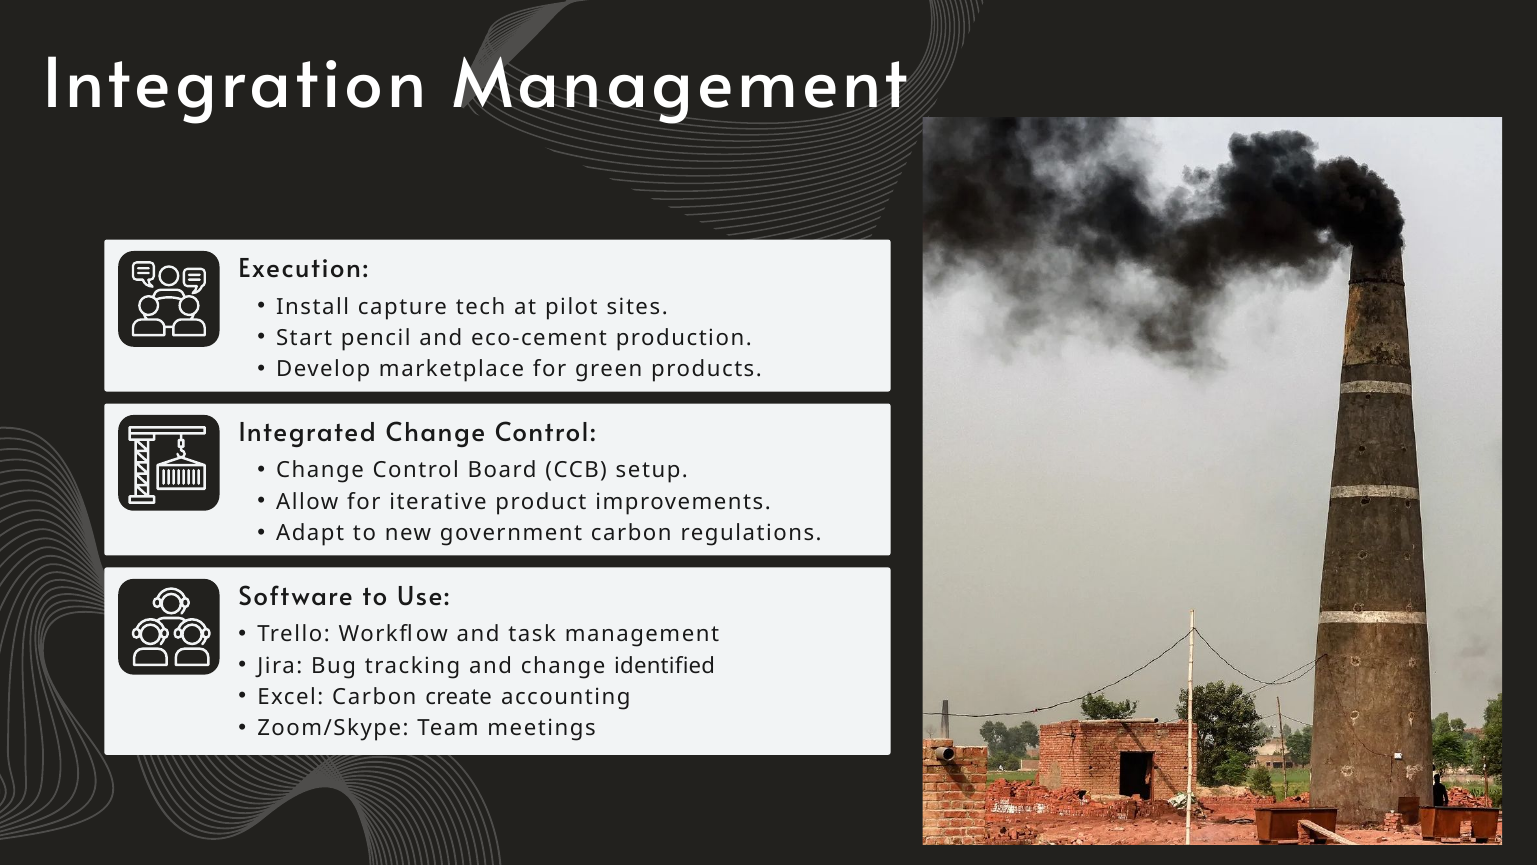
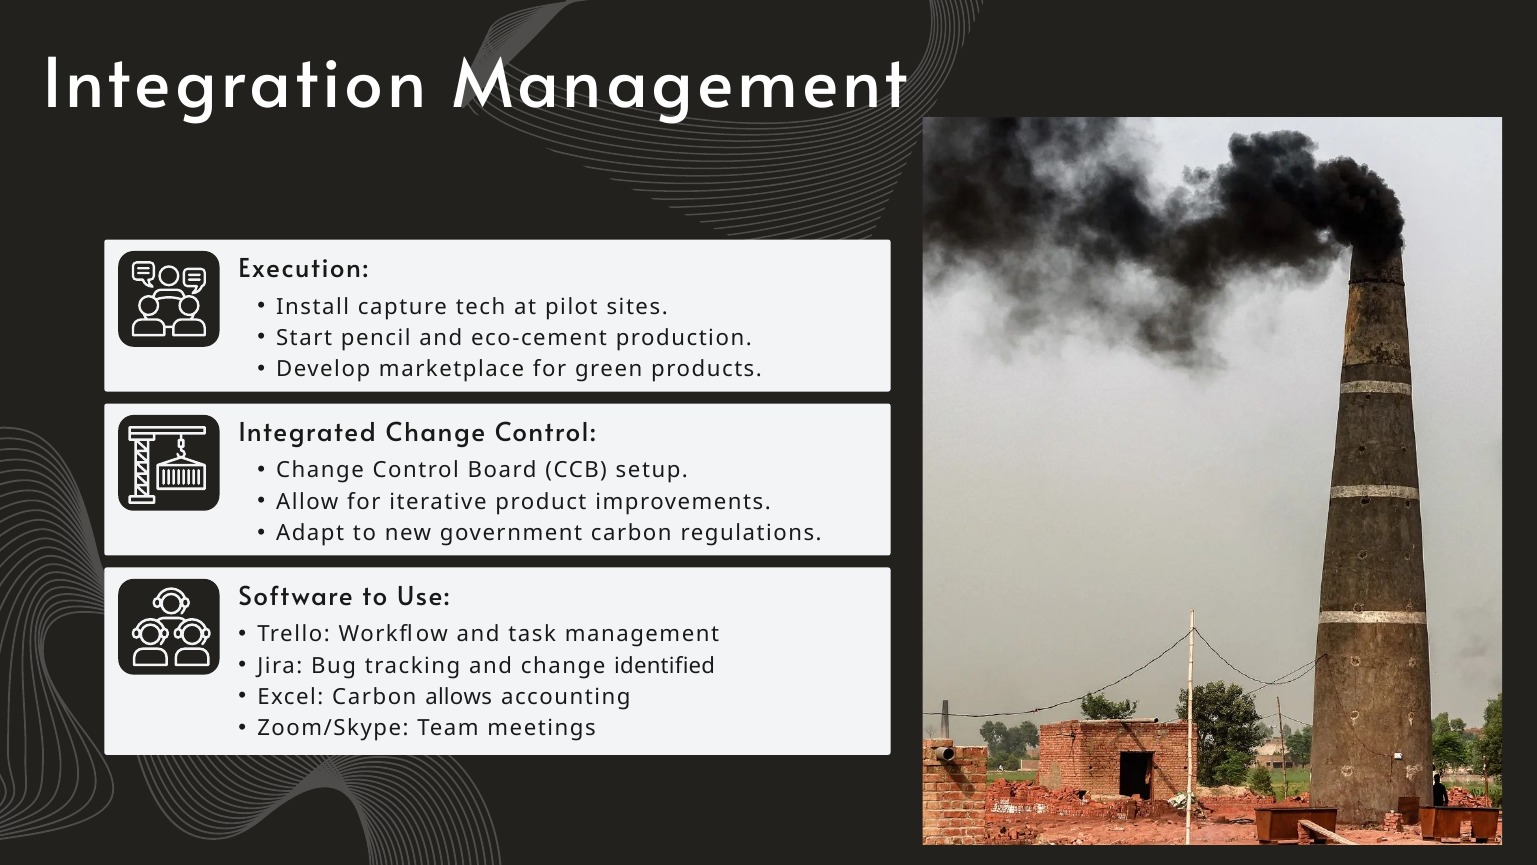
create: create -> allows
